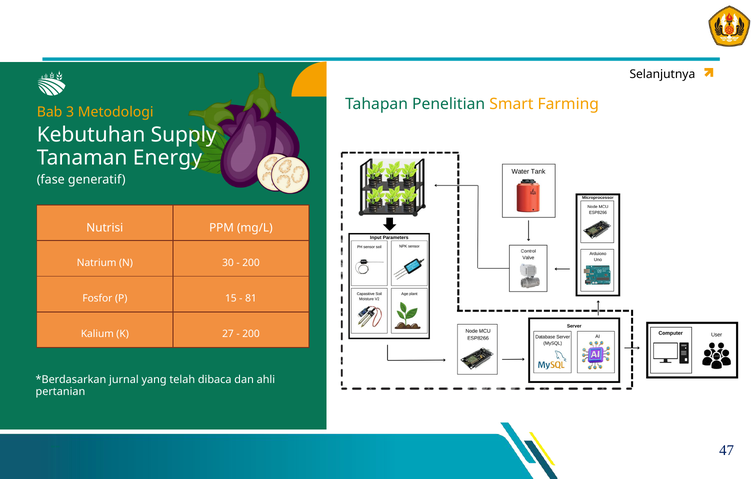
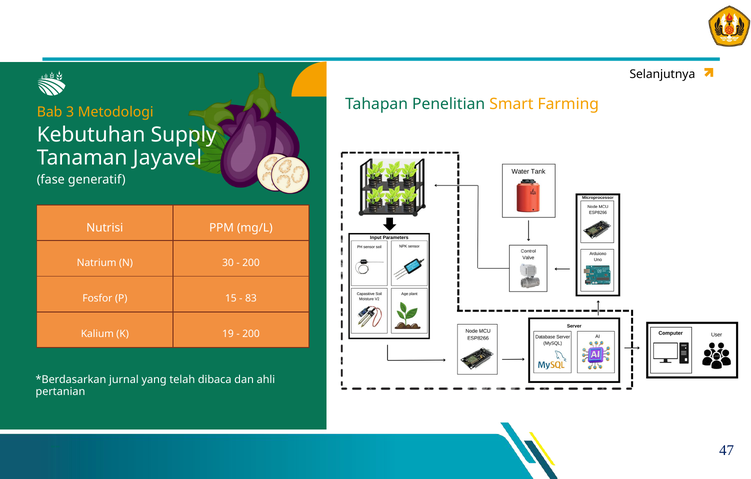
Energy: Energy -> Jayavel
81: 81 -> 83
27: 27 -> 19
